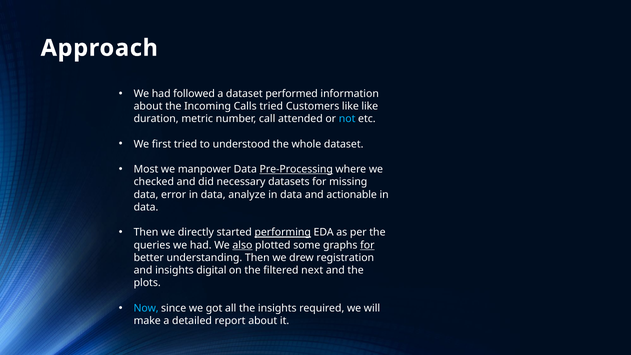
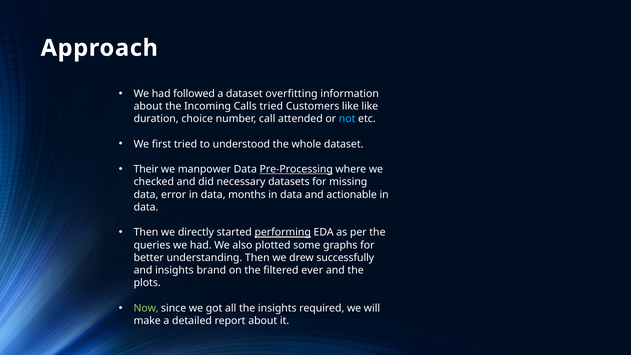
performed: performed -> overfitting
metric: metric -> choice
Most: Most -> Their
analyze: analyze -> months
also underline: present -> none
for at (367, 245) underline: present -> none
registration: registration -> successfully
digital: digital -> brand
next: next -> ever
Now colour: light blue -> light green
